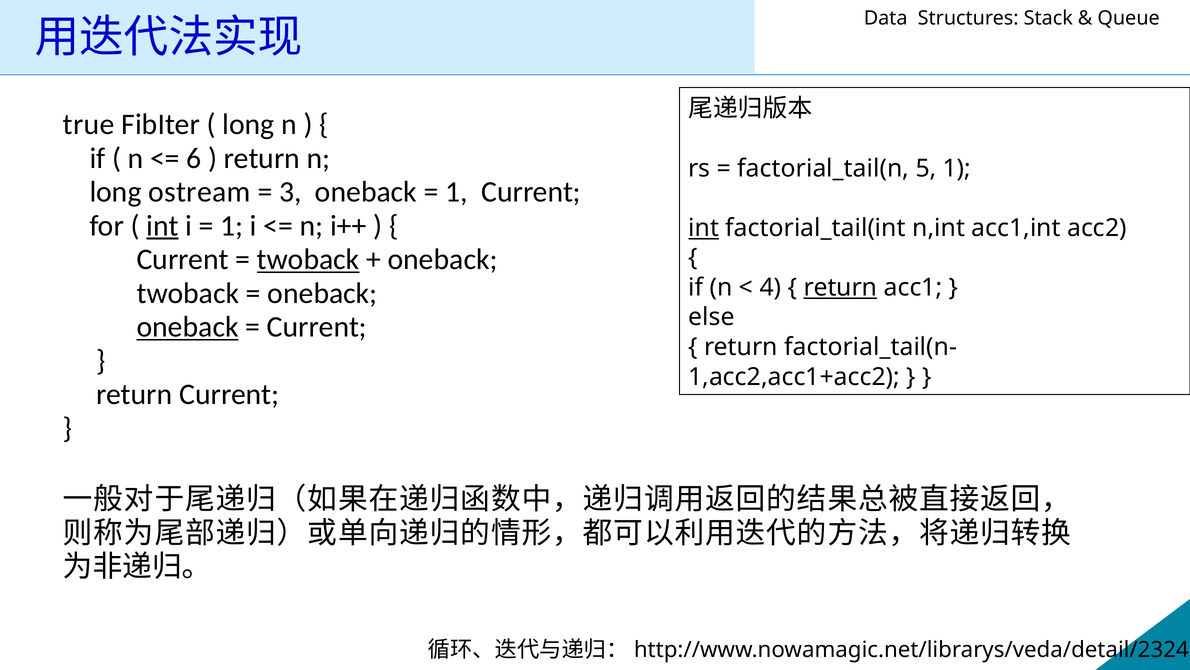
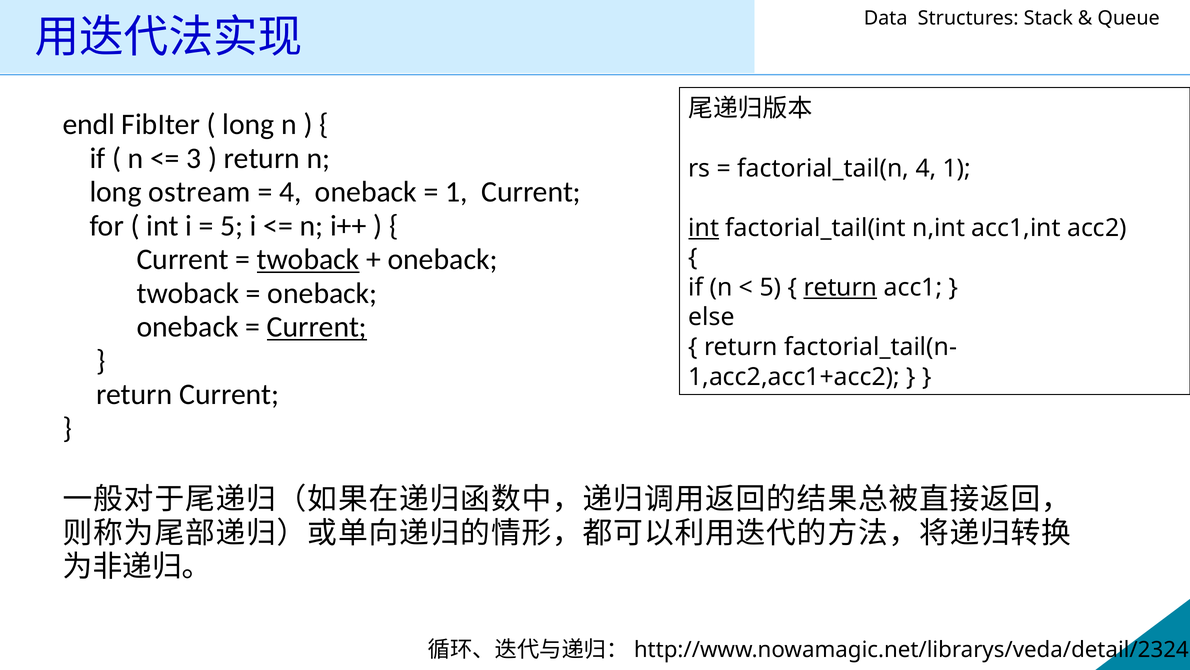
true: true -> endl
6: 6 -> 3
factorial_tail(n 5: 5 -> 4
3 at (290, 192): 3 -> 4
int at (163, 226) underline: present -> none
1 at (232, 226): 1 -> 5
4 at (770, 287): 4 -> 5
oneback at (188, 327) underline: present -> none
Current at (317, 327) underline: none -> present
